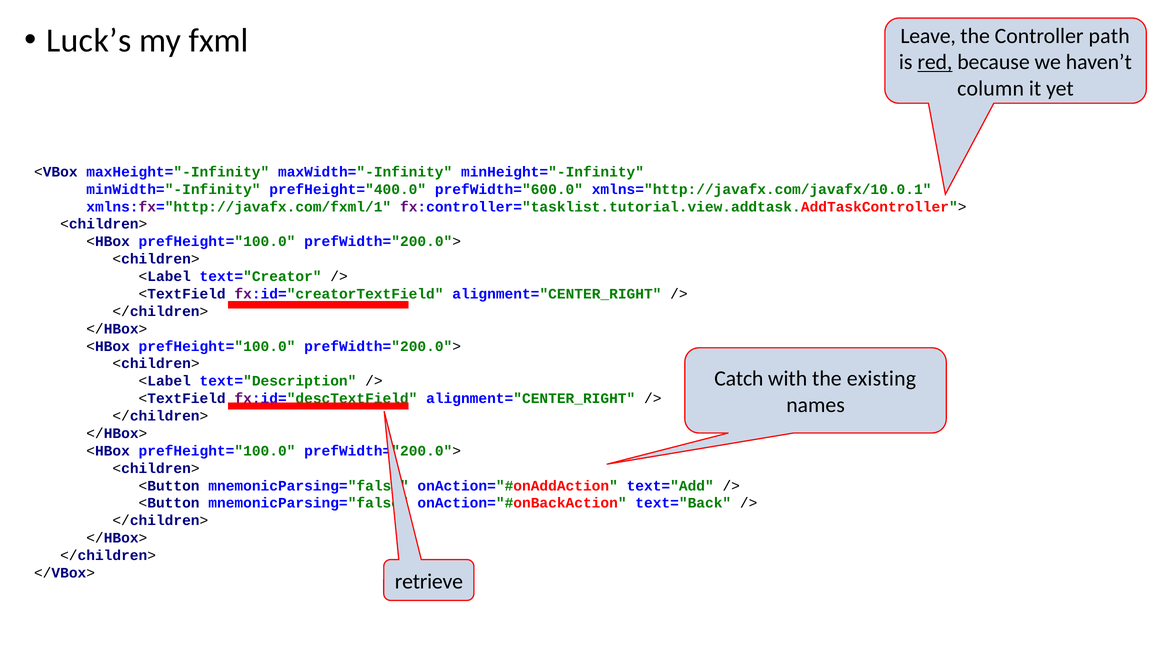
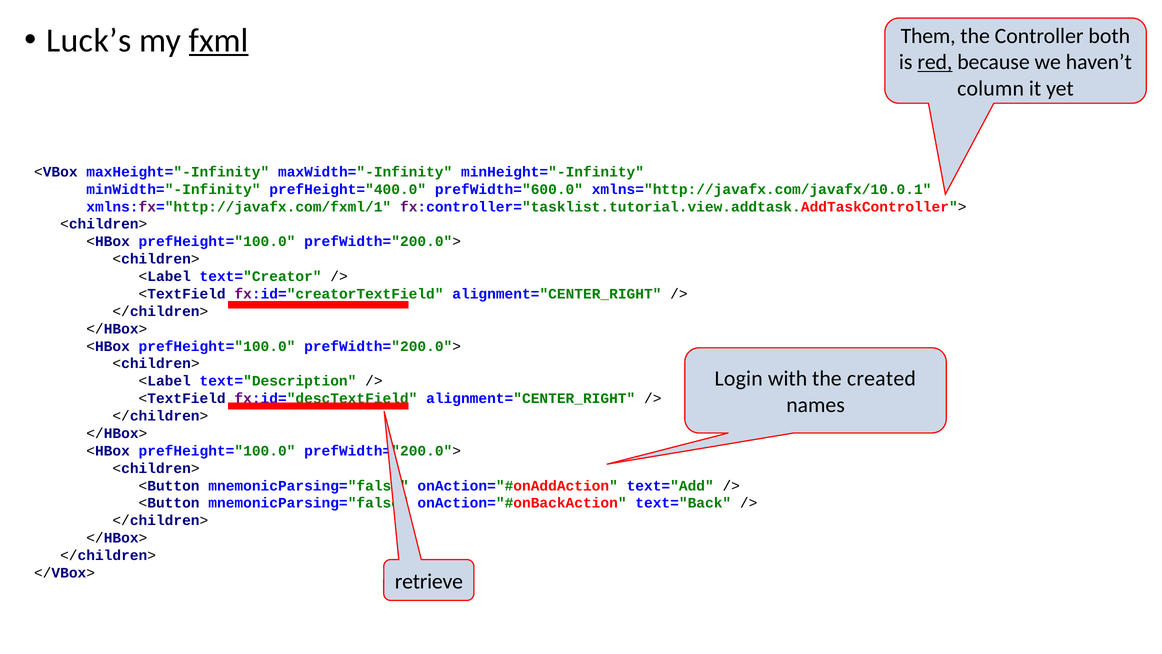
fxml underline: none -> present
Leave: Leave -> Them
path: path -> both
Catch: Catch -> Login
existing: existing -> created
